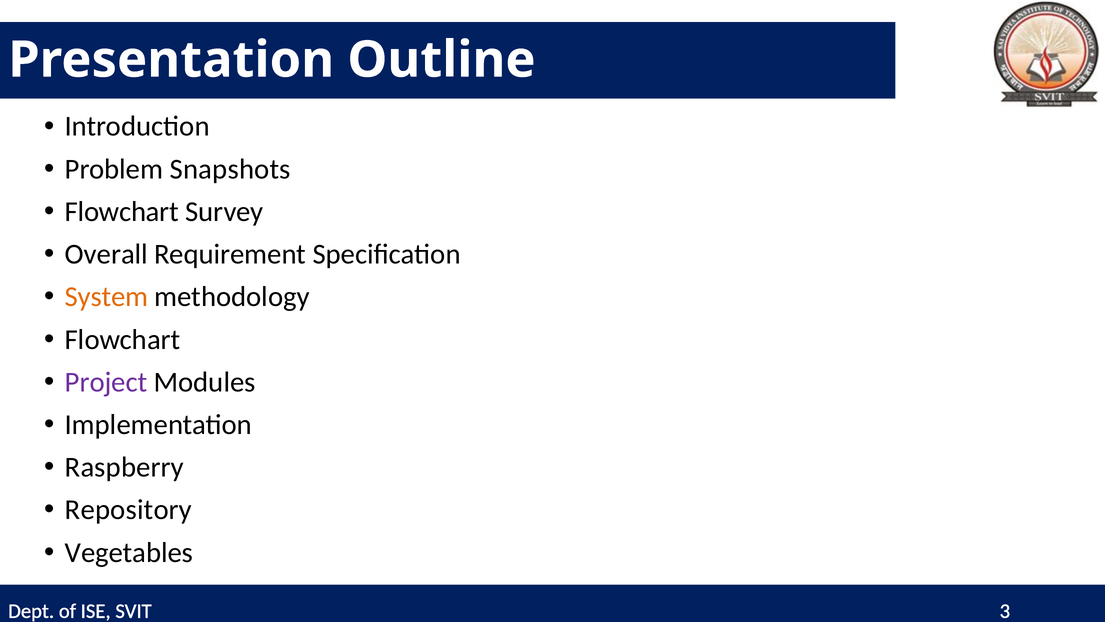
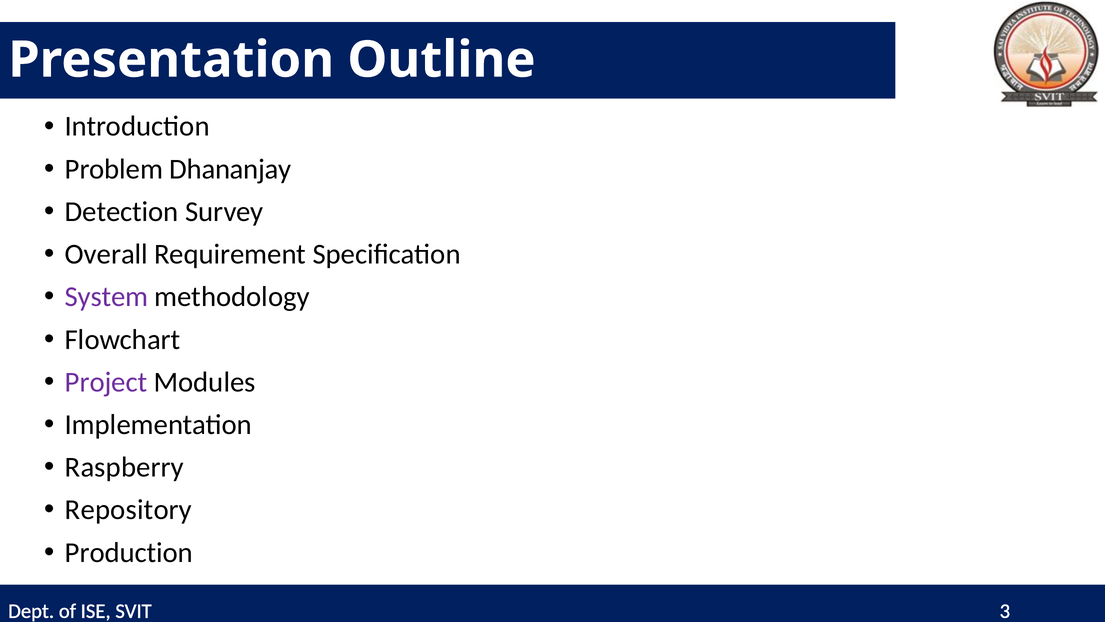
Snapshots: Snapshots -> Dhananjay
Flowchart at (122, 212): Flowchart -> Detection
System colour: orange -> purple
Vegetables: Vegetables -> Production
